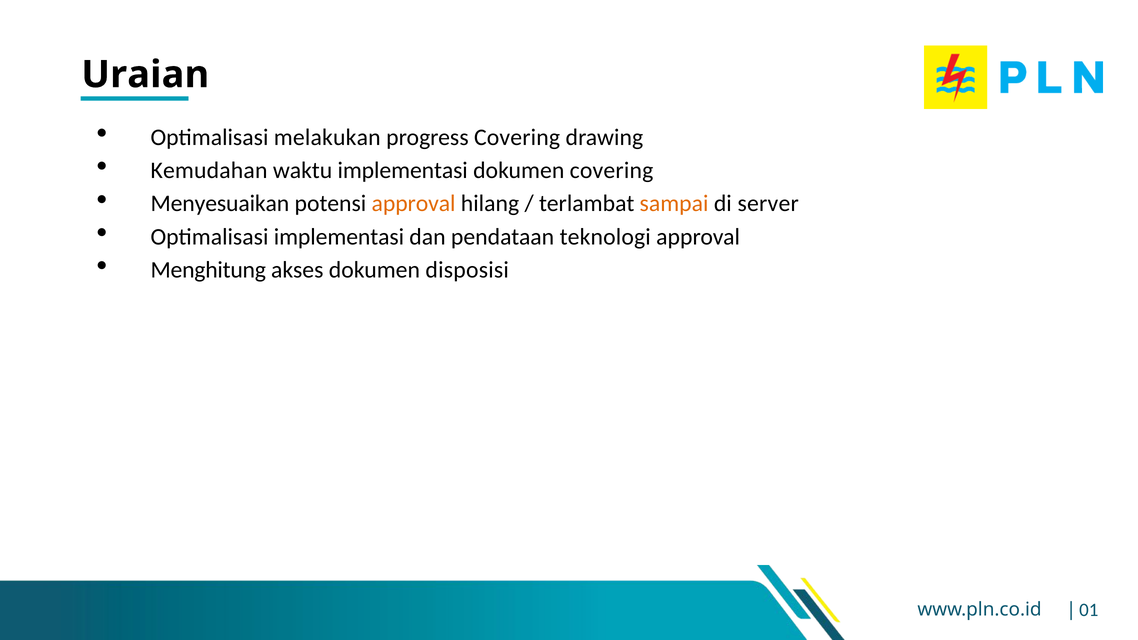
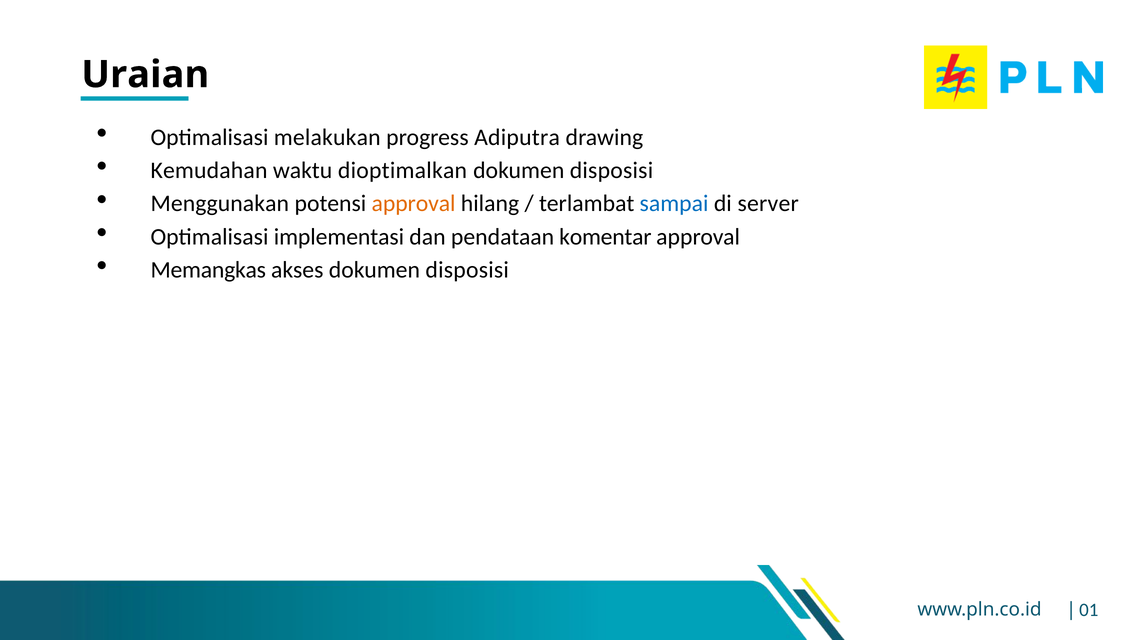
progress Covering: Covering -> Adiputra
waktu implementasi: implementasi -> dioptimalkan
covering at (611, 170): covering -> disposisi
Menyesuaikan: Menyesuaikan -> Menggunakan
sampai colour: orange -> blue
teknologi: teknologi -> komentar
Menghitung: Menghitung -> Memangkas
